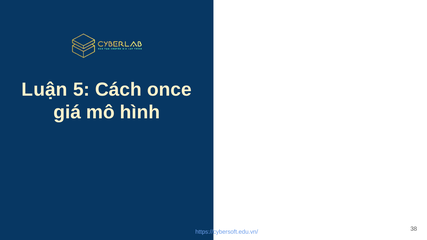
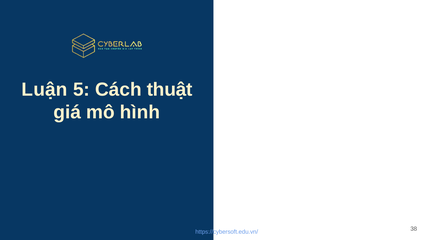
once: once -> thuật
